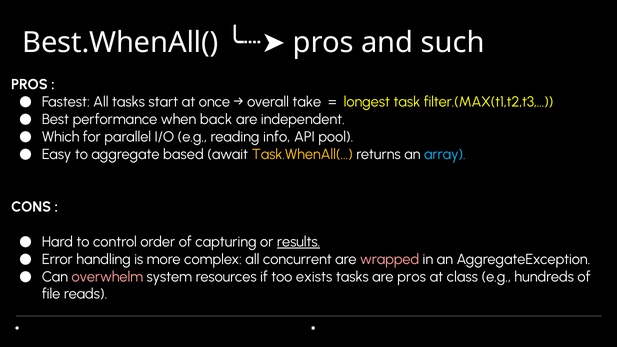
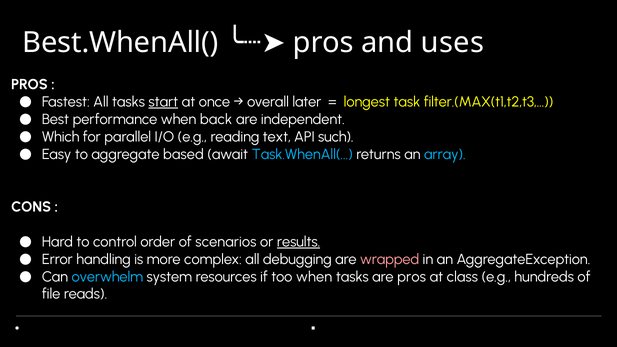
such: such -> uses
start underline: none -> present
take: take -> later
info: info -> text
pool: pool -> such
Task.WhenAll( colour: yellow -> light blue
capturing: capturing -> scenarios
concurrent: concurrent -> debugging
overwhelm colour: pink -> light blue
too exists: exists -> when
